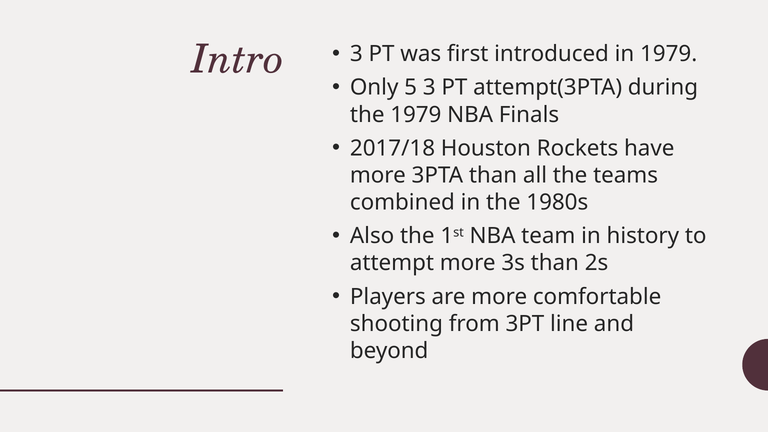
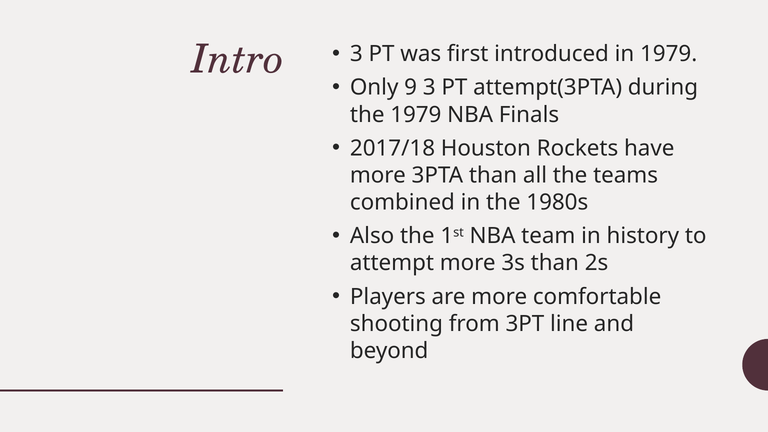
5: 5 -> 9
